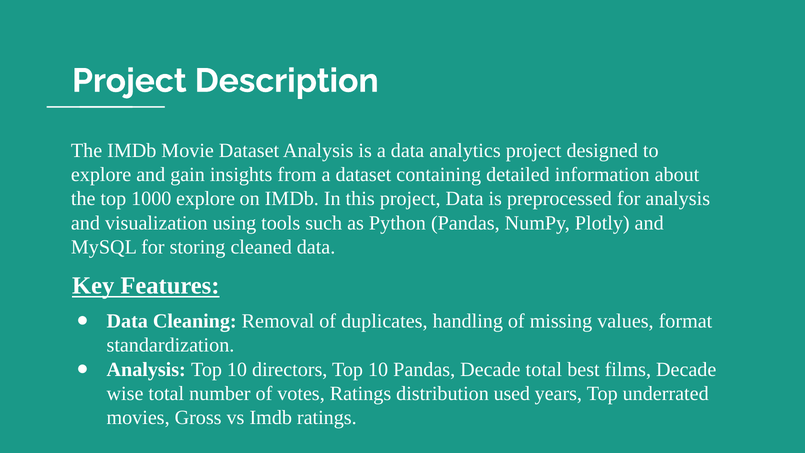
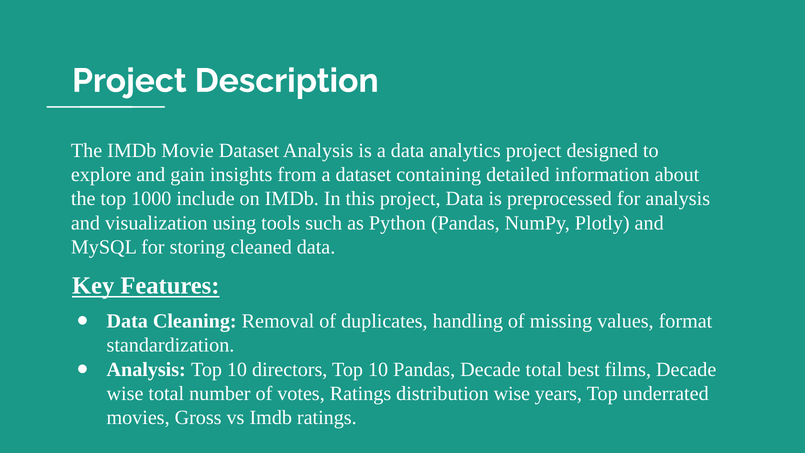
1000 explore: explore -> include
distribution used: used -> wise
